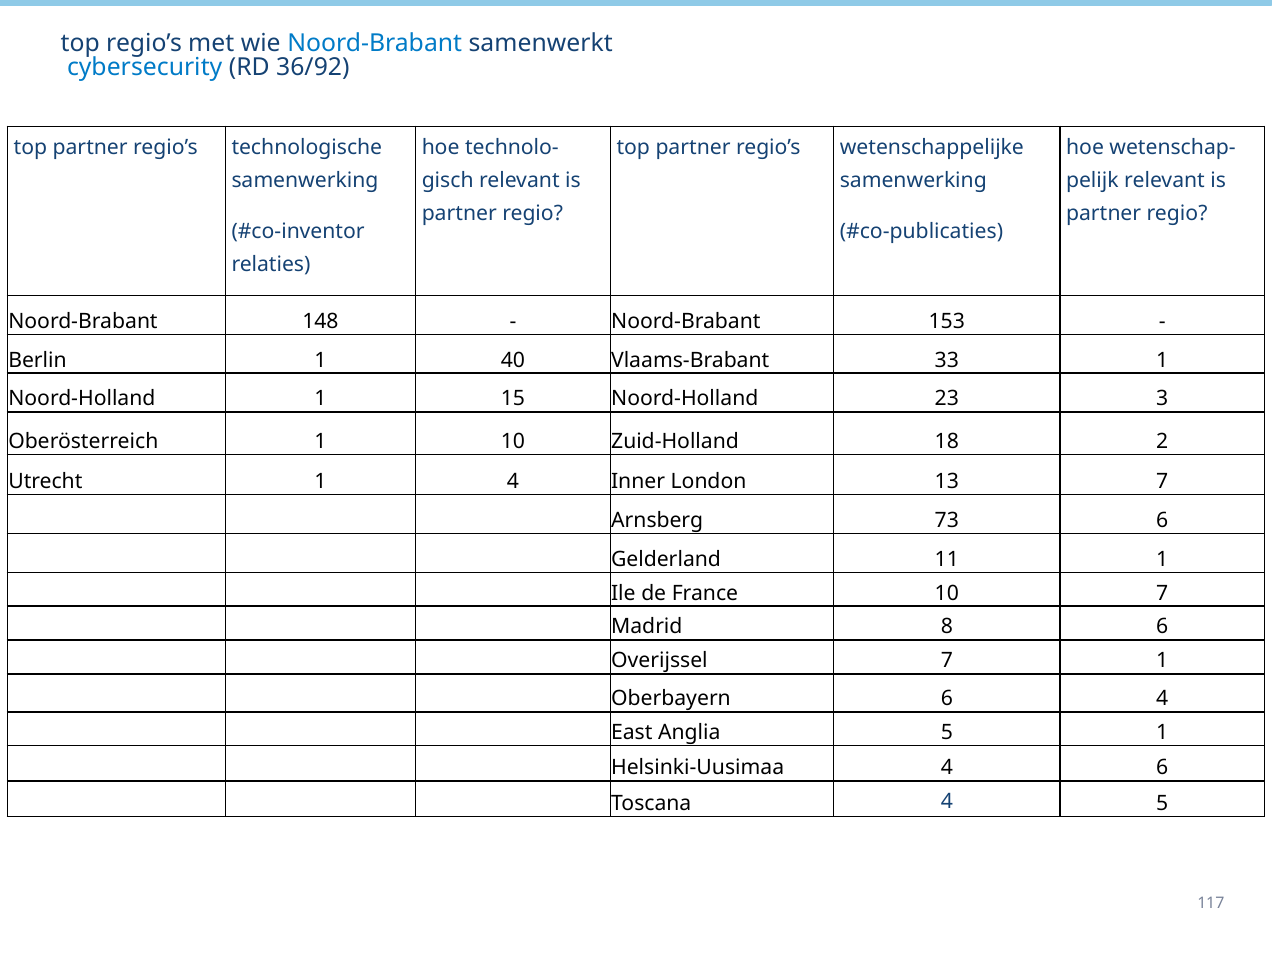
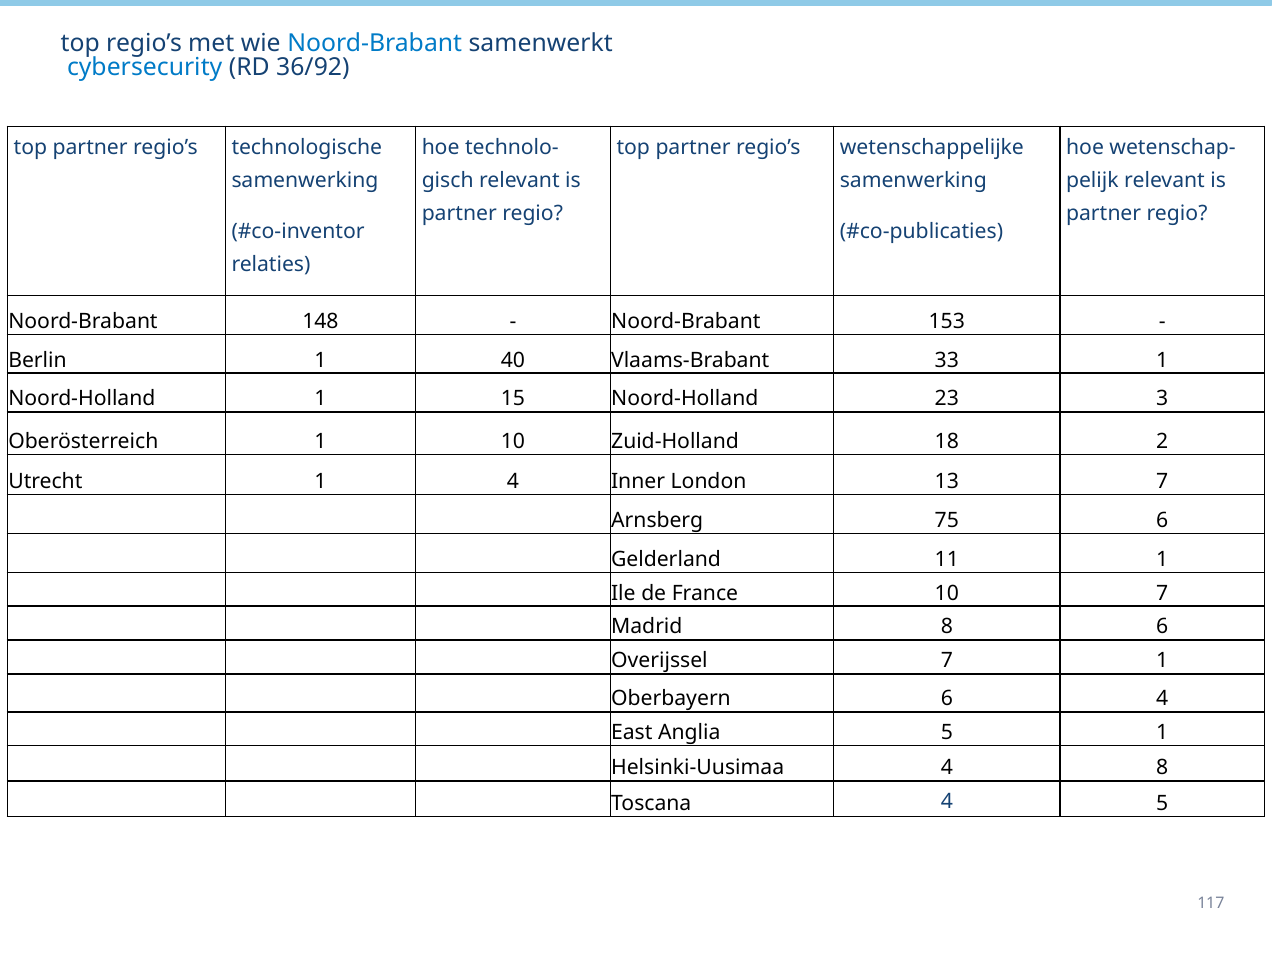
73: 73 -> 75
4 6: 6 -> 8
